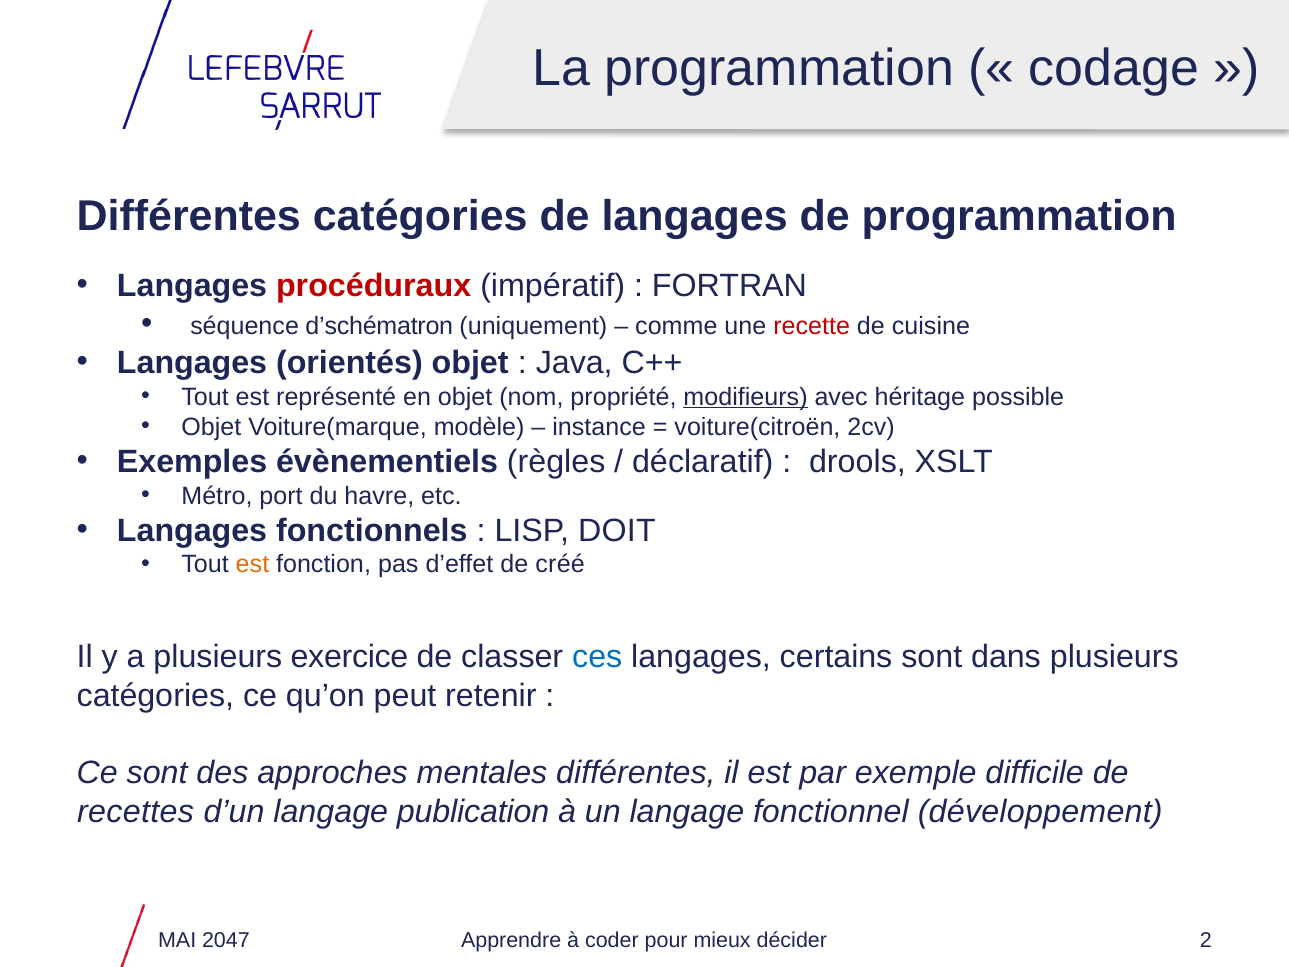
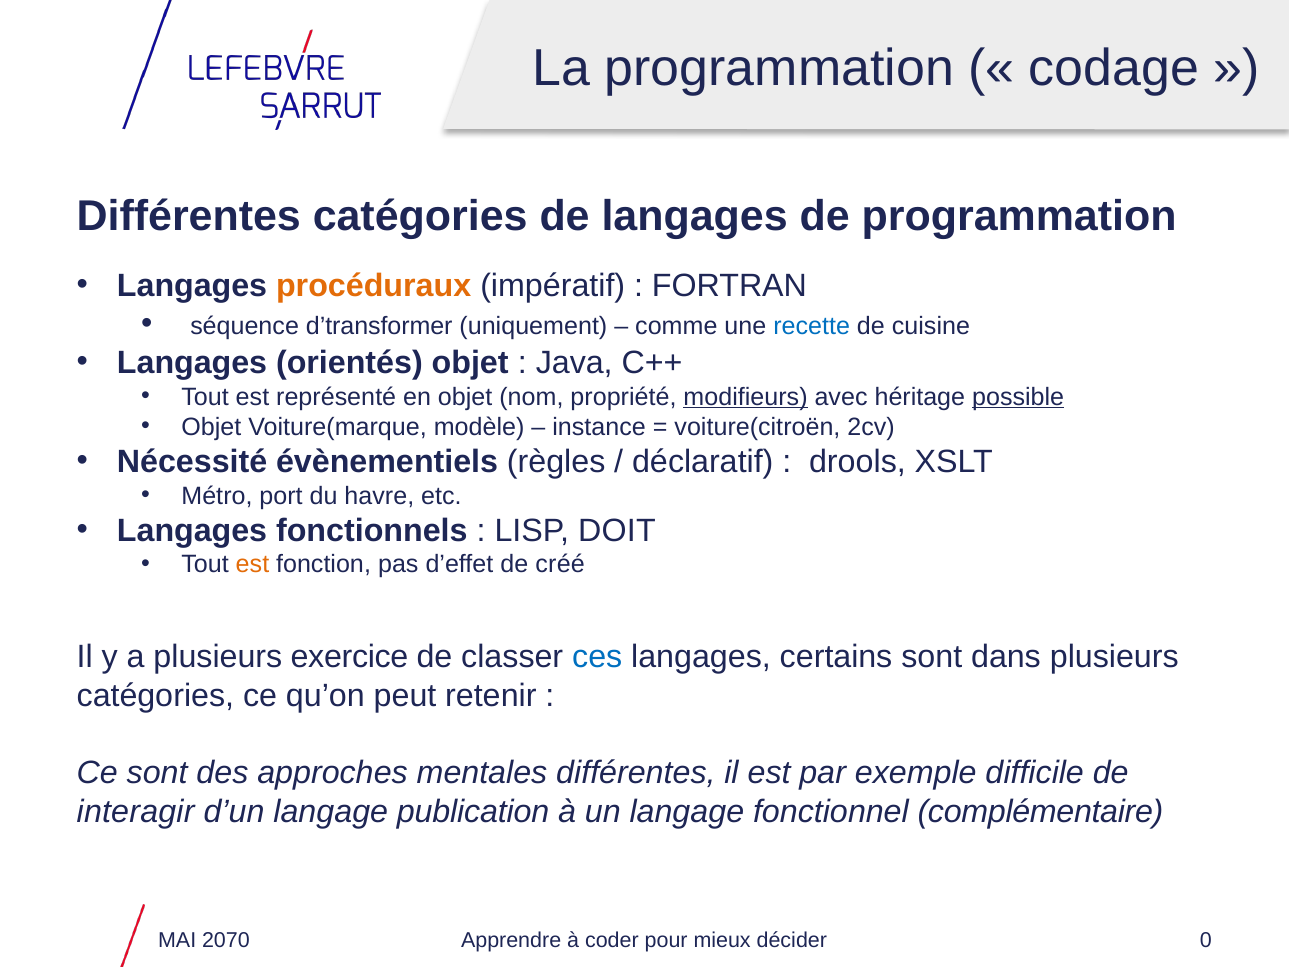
procéduraux colour: red -> orange
d’schématron: d’schématron -> d’transformer
recette colour: red -> blue
possible underline: none -> present
Exemples: Exemples -> Nécessité
recettes: recettes -> interagir
développement: développement -> complémentaire
2047: 2047 -> 2070
2: 2 -> 0
